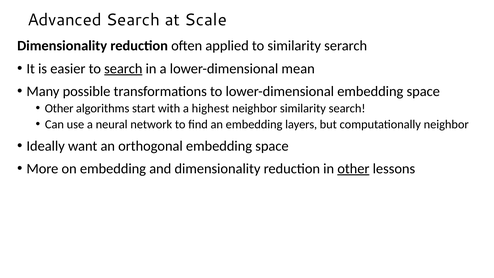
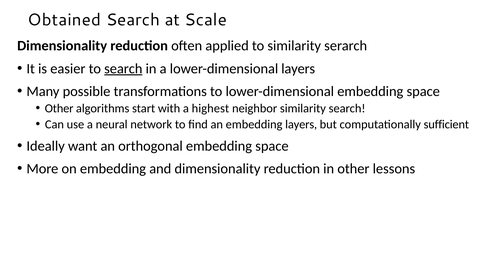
Advanced: Advanced -> Obtained
lower-dimensional mean: mean -> layers
computationally neighbor: neighbor -> sufficient
other at (353, 169) underline: present -> none
